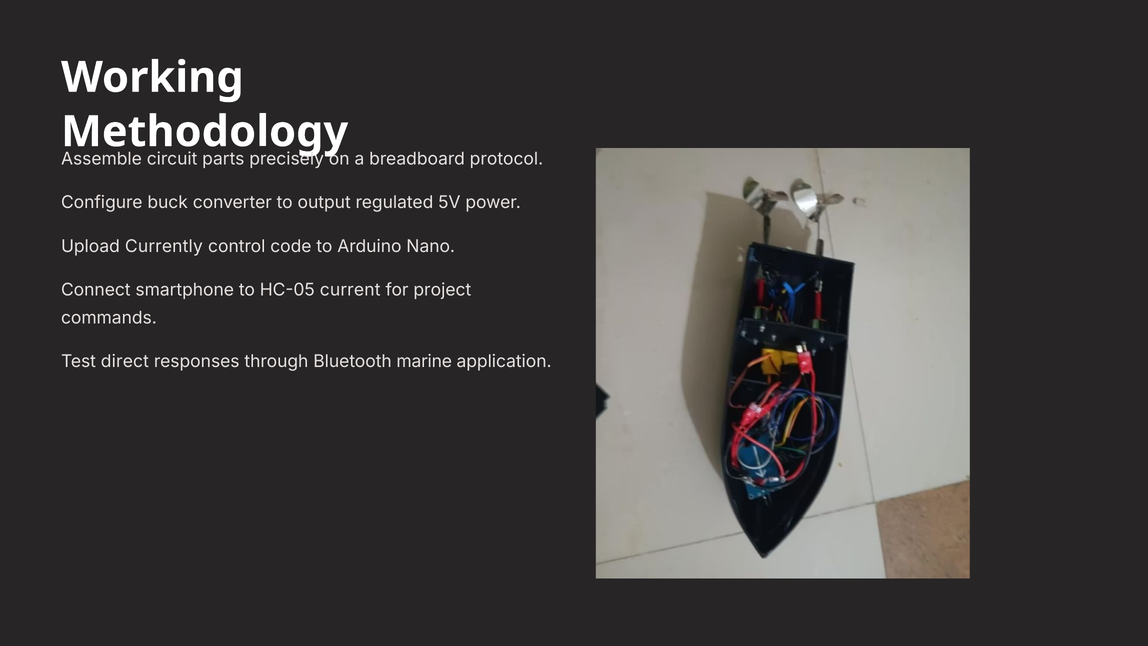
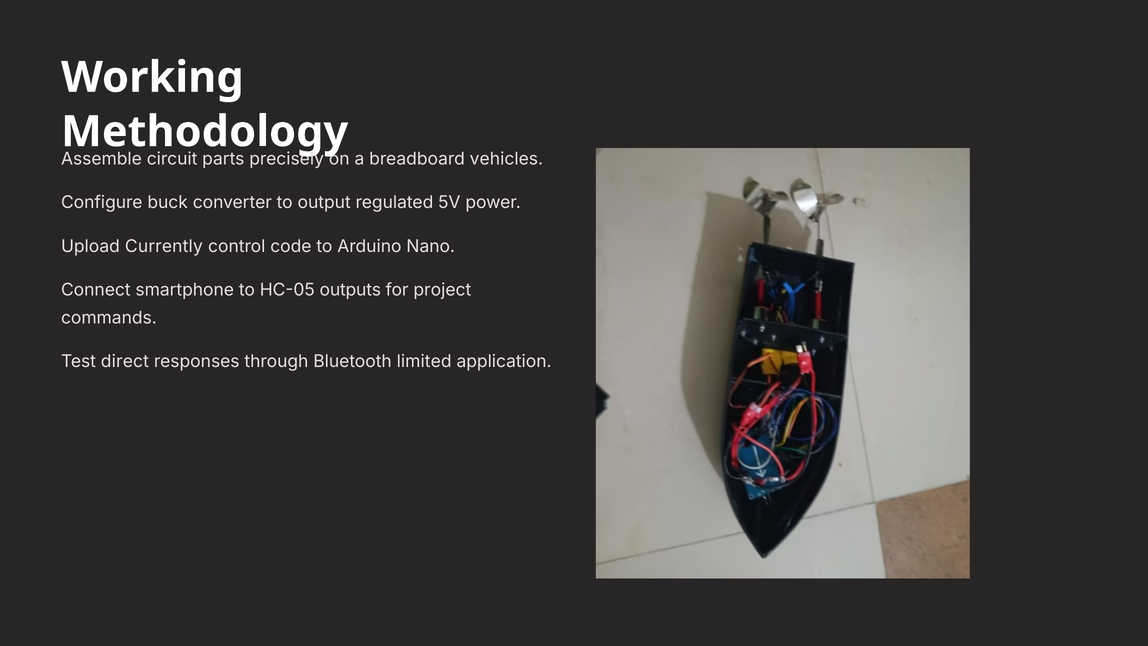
protocol: protocol -> vehicles
current: current -> outputs
marine: marine -> limited
